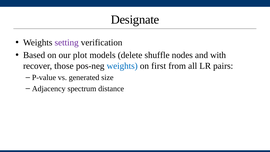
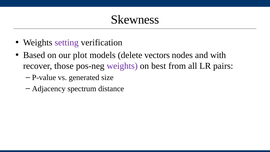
Designate: Designate -> Skewness
shuffle: shuffle -> vectors
weights at (122, 66) colour: blue -> purple
first: first -> best
